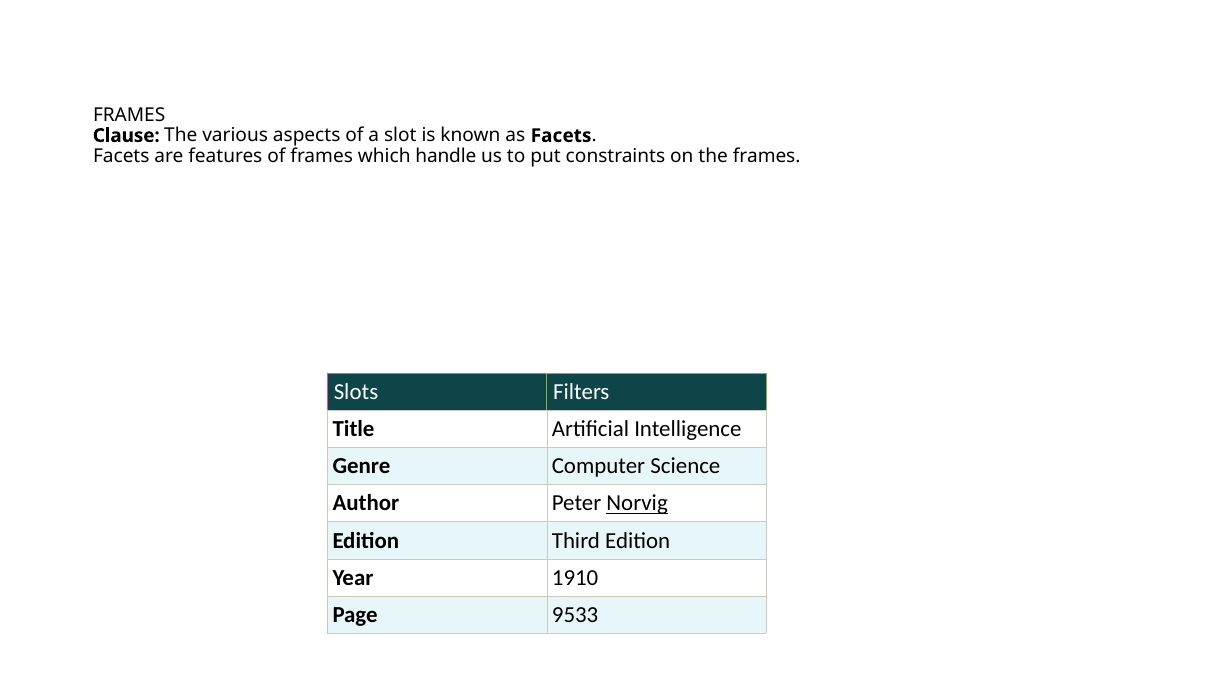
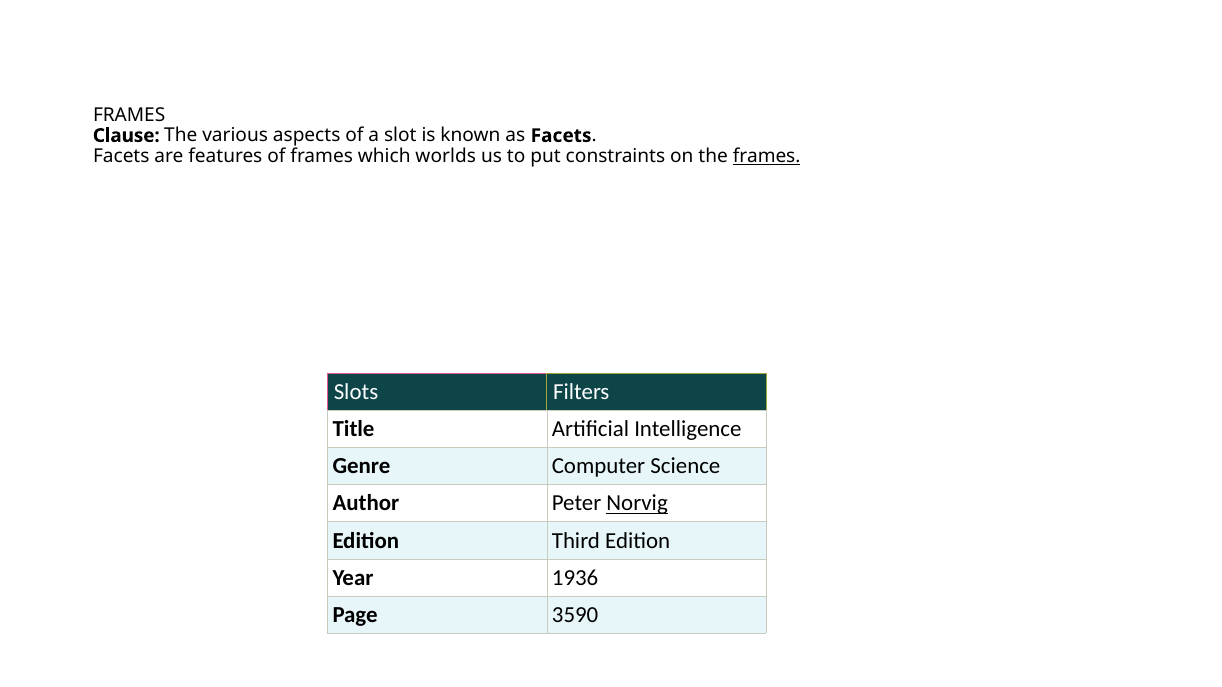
handle: handle -> worlds
frames at (767, 156) underline: none -> present
1910: 1910 -> 1936
9533: 9533 -> 3590
